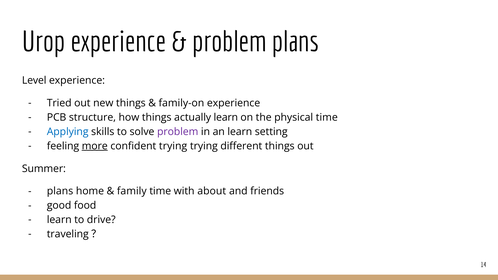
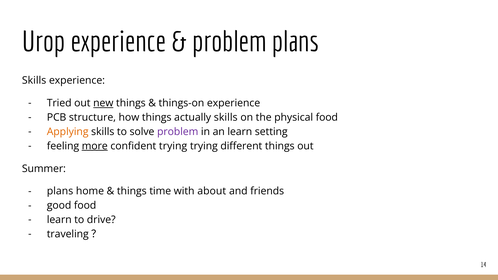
Level at (34, 81): Level -> Skills
new underline: none -> present
family-on: family-on -> things-on
actually learn: learn -> skills
physical time: time -> food
Applying colour: blue -> orange
family at (132, 191): family -> things
